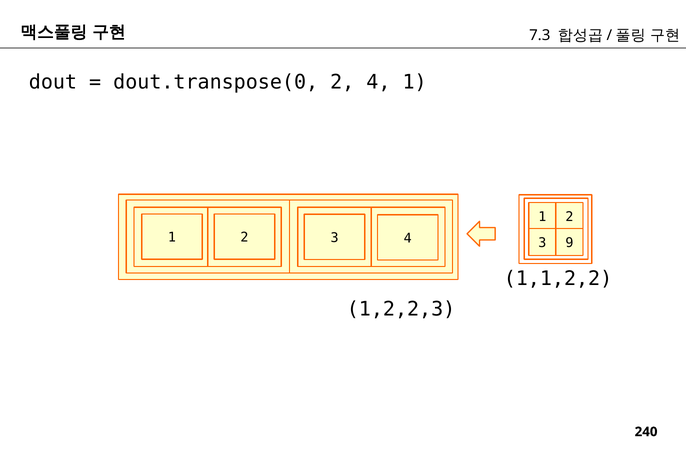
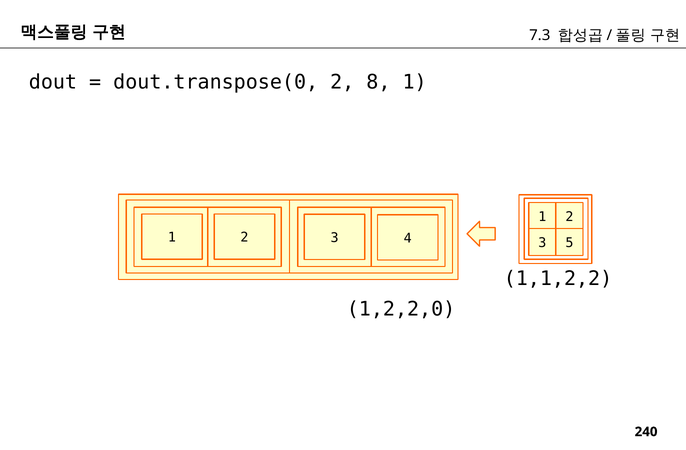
2 4: 4 -> 8
9: 9 -> 5
1,2,2,3: 1,2,2,3 -> 1,2,2,0
